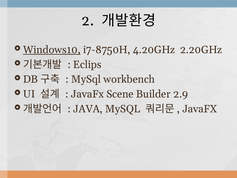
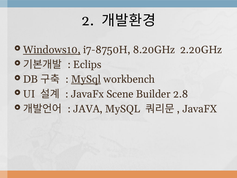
4.20GHz: 4.20GHz -> 8.20GHz
MySql at (86, 79) underline: none -> present
2.9: 2.9 -> 2.8
